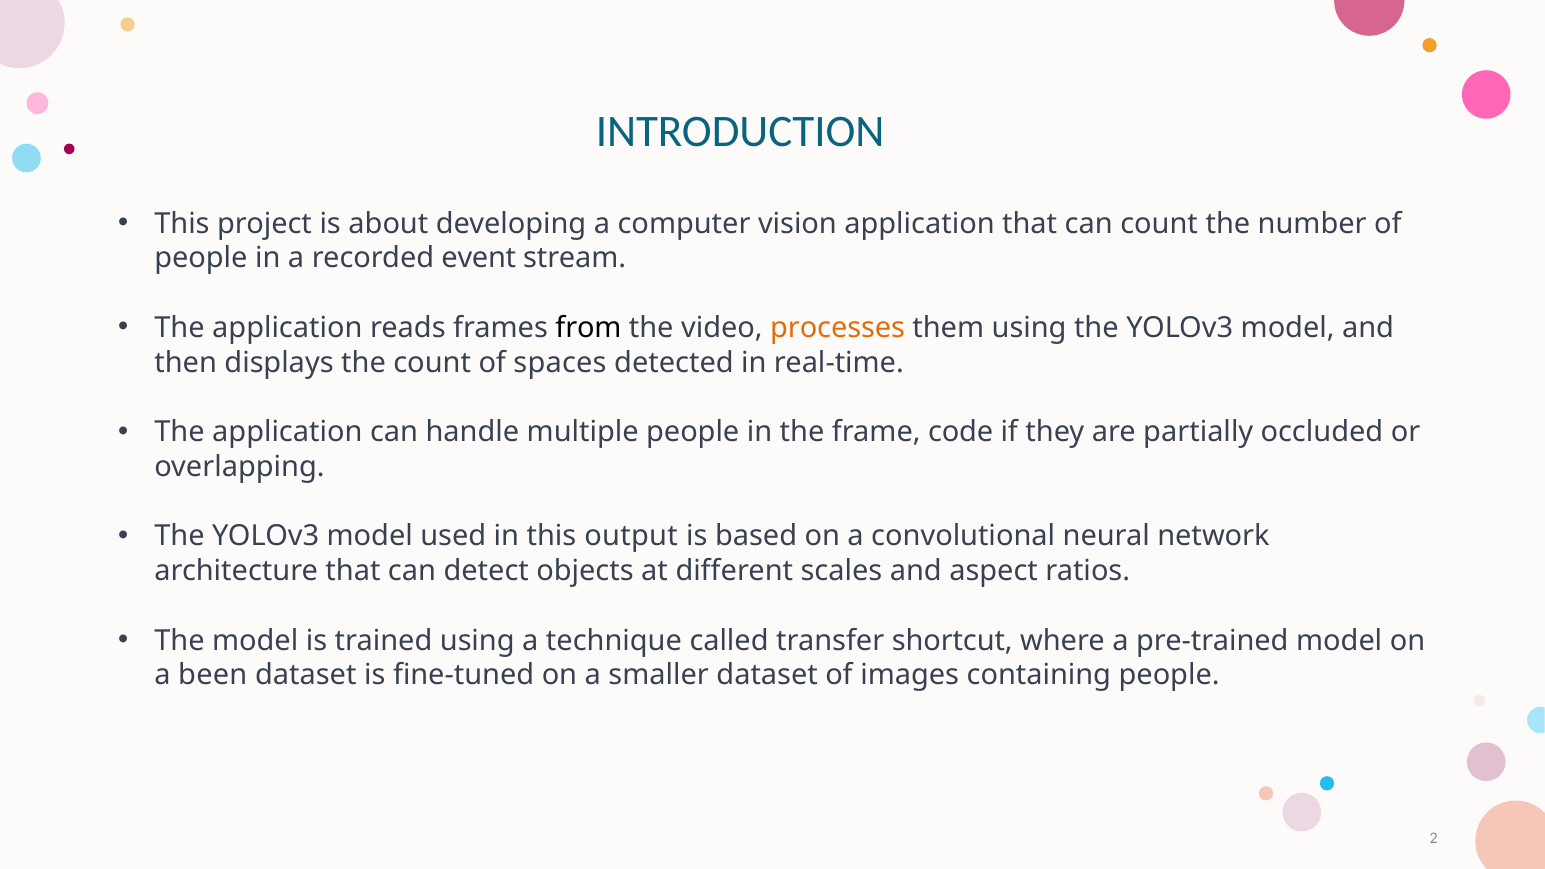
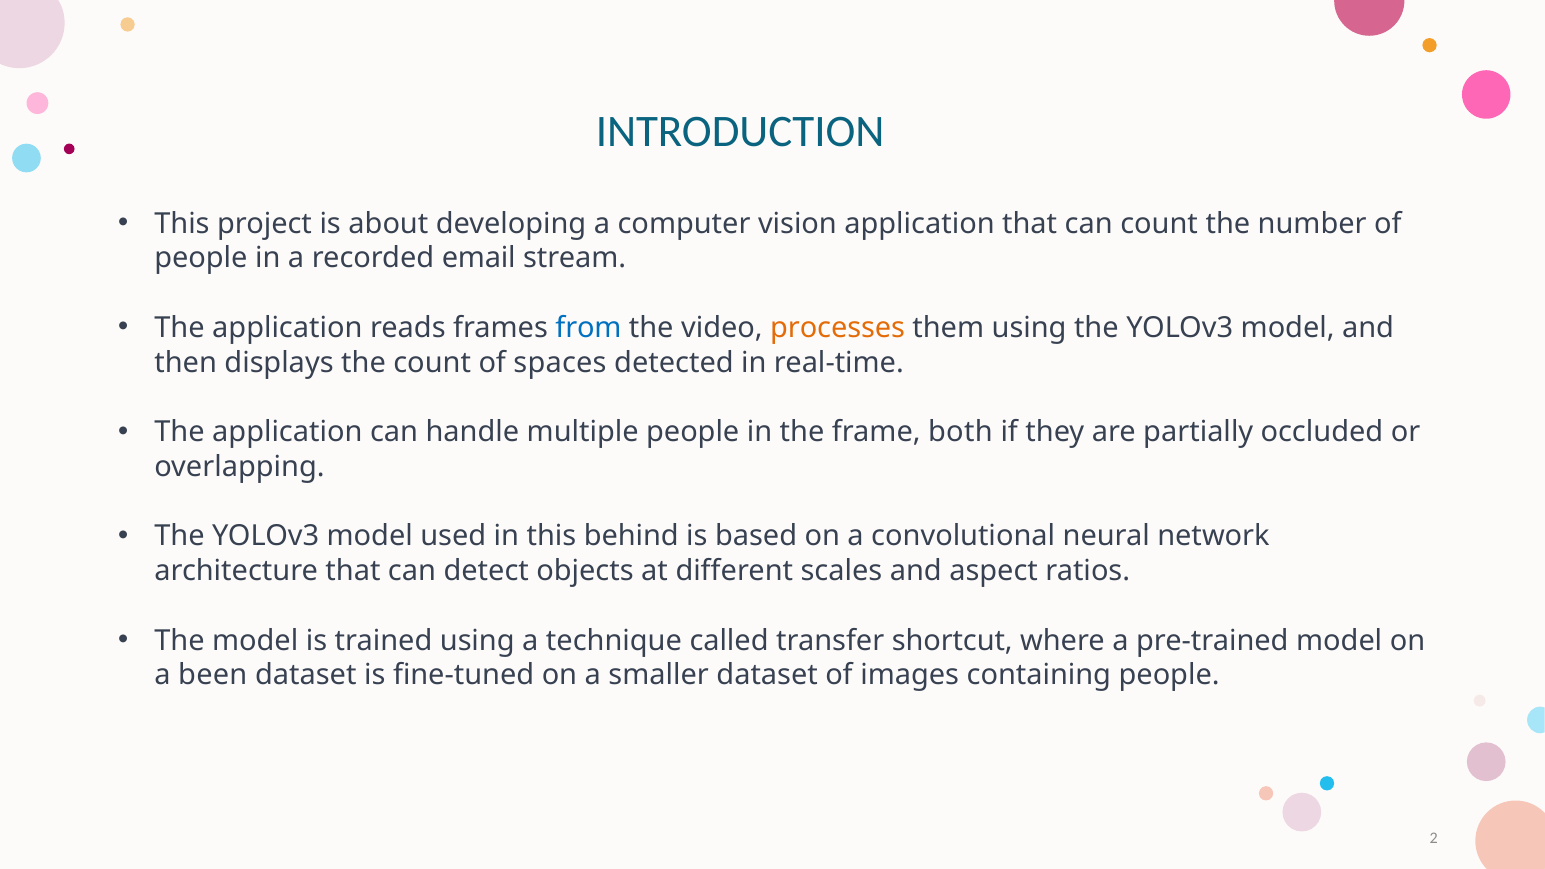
event: event -> email
from colour: black -> blue
code: code -> both
output: output -> behind
